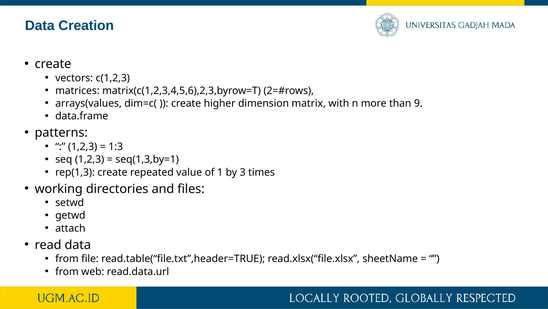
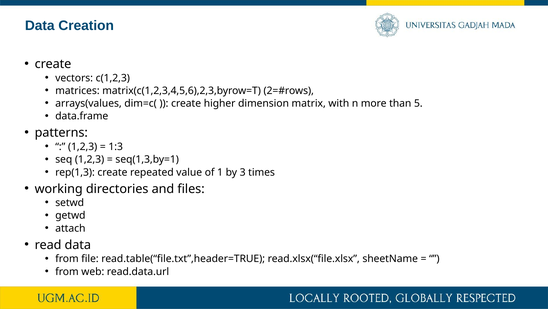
9: 9 -> 5
